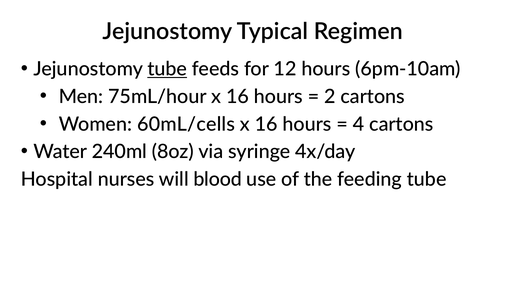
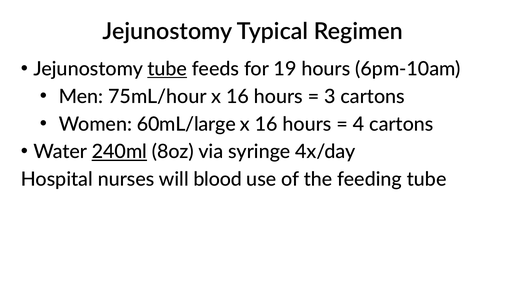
12: 12 -> 19
2: 2 -> 3
60mL/cells: 60mL/cells -> 60mL/large
240ml underline: none -> present
